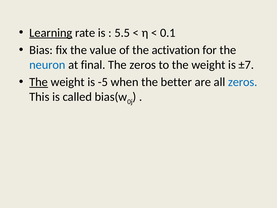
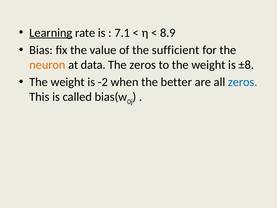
5.5: 5.5 -> 7.1
0.1: 0.1 -> 8.9
activation: activation -> sufficient
neuron colour: blue -> orange
final: final -> data
±7: ±7 -> ±8
The at (39, 82) underline: present -> none
-5: -5 -> -2
